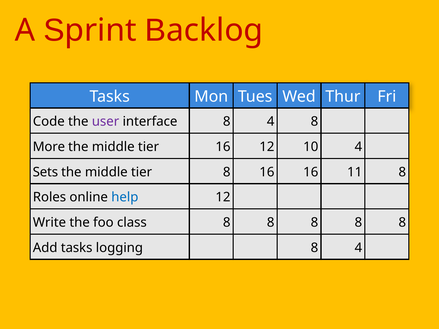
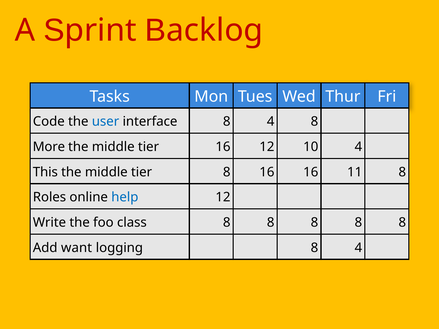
user colour: purple -> blue
Sets: Sets -> This
Add tasks: tasks -> want
